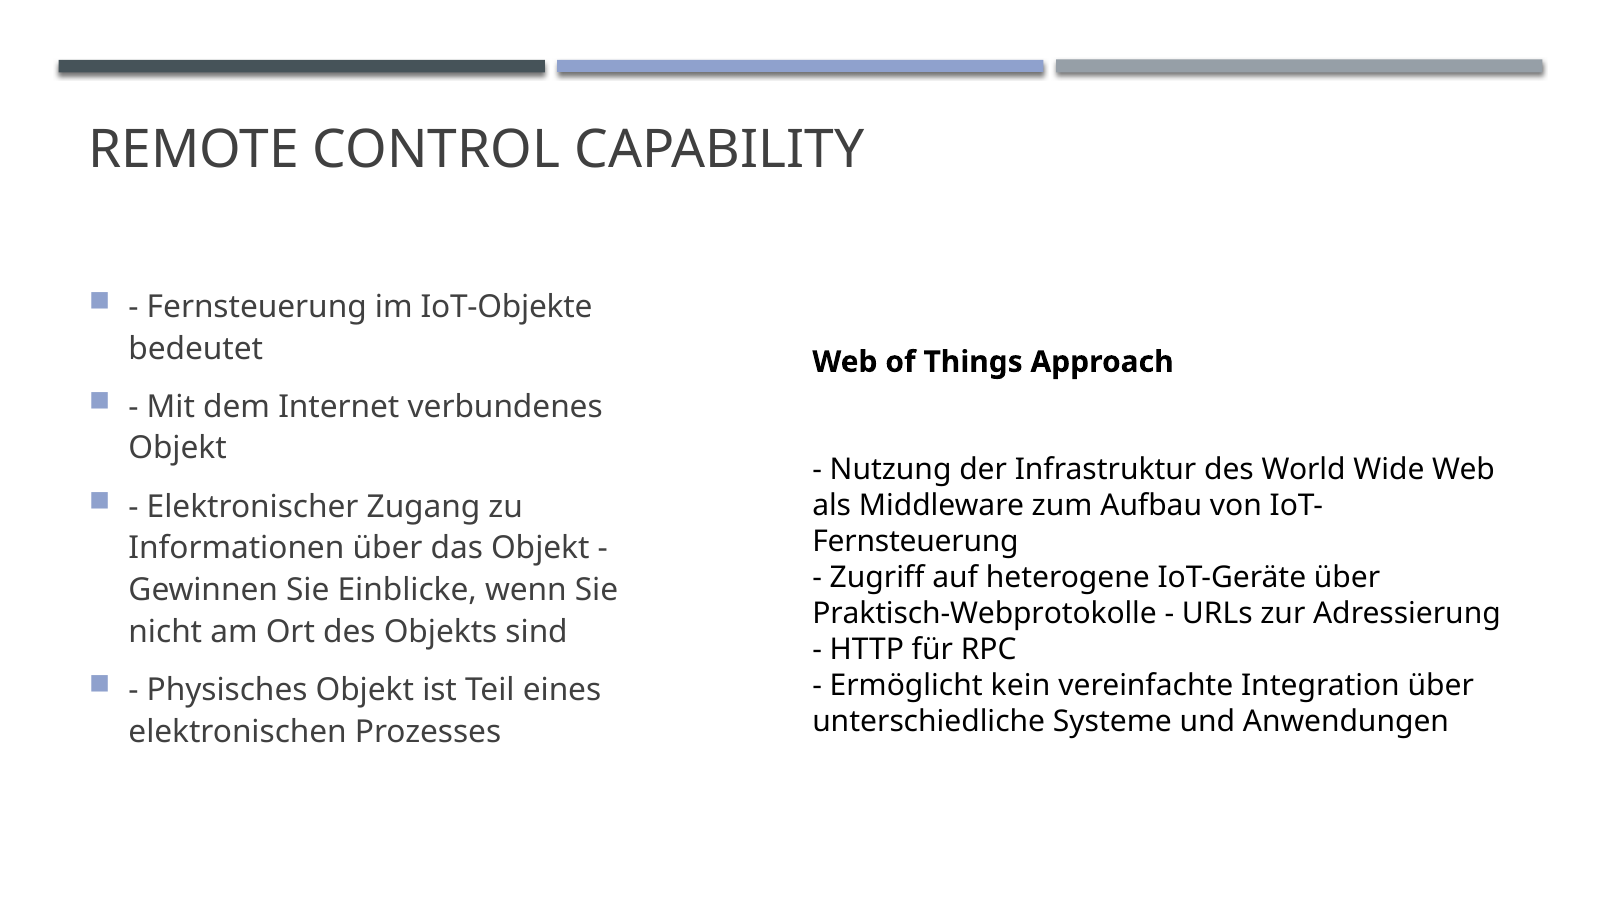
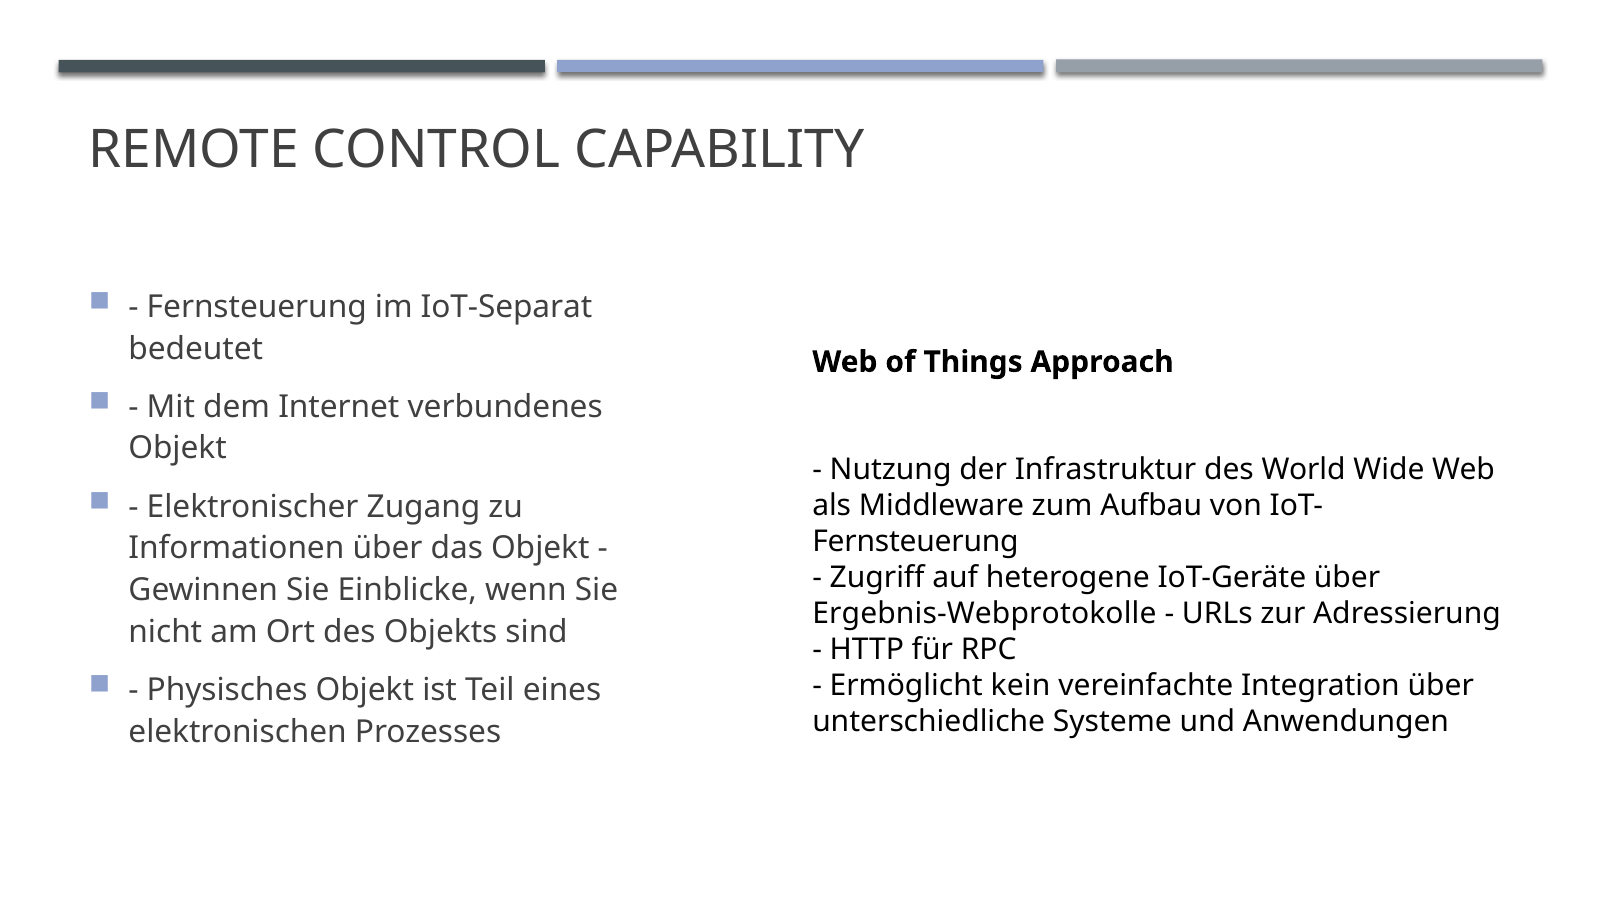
IoT-Objekte: IoT-Objekte -> IoT-Separat
Praktisch-Webprotokolle: Praktisch-Webprotokolle -> Ergebnis-Webprotokolle
